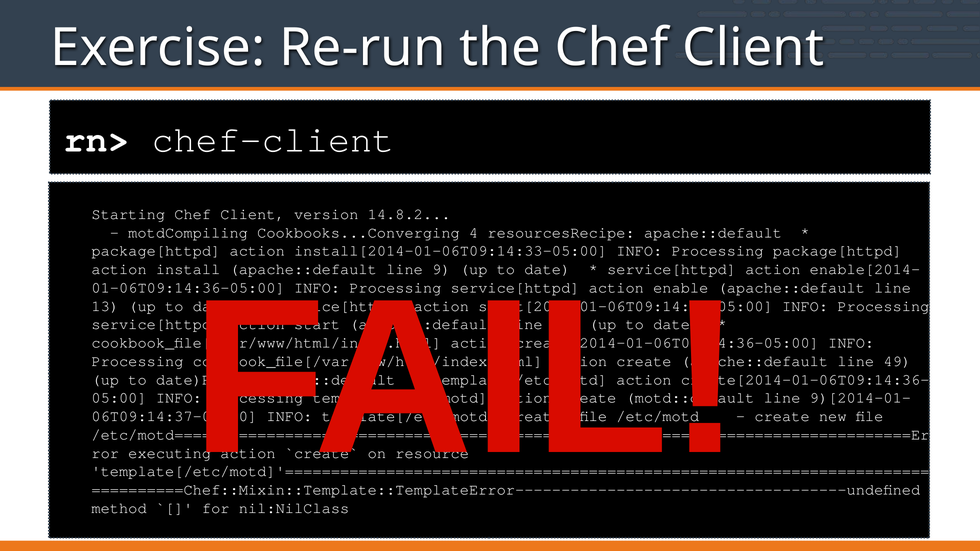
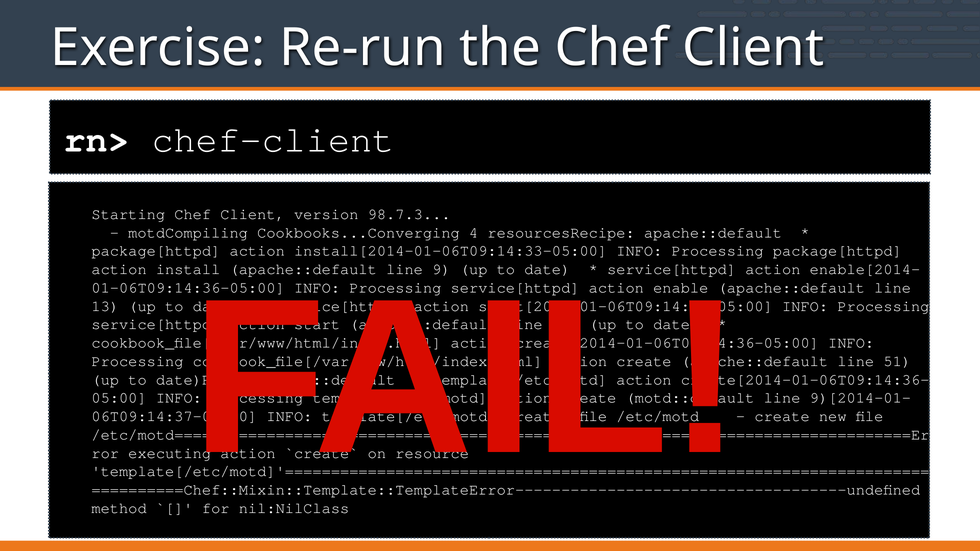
14.8.2: 14.8.2 -> 98.7.3
49: 49 -> 51
